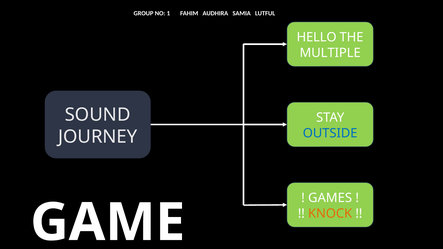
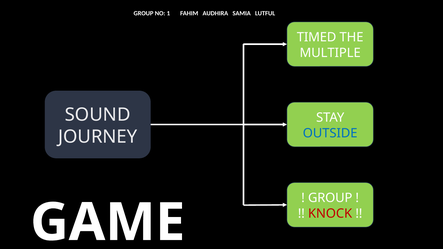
HELLO: HELLO -> TIMED
GAMES at (330, 198): GAMES -> GROUP
KNOCK colour: orange -> red
